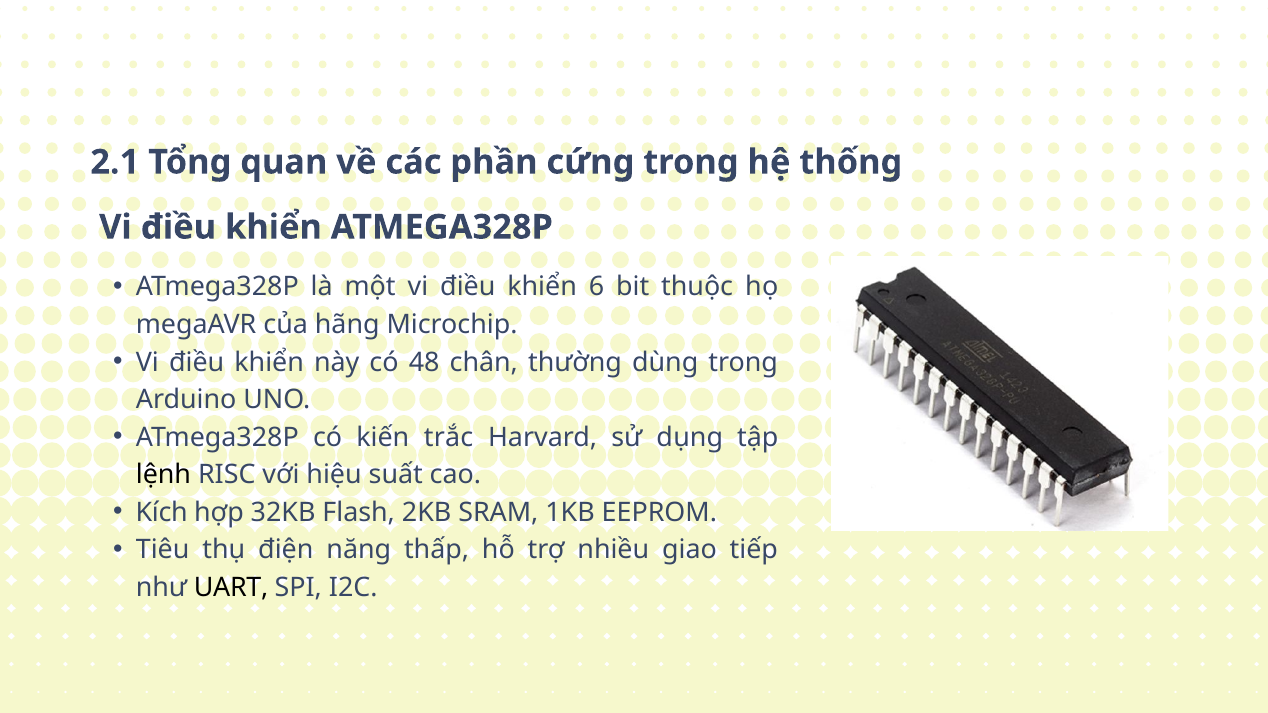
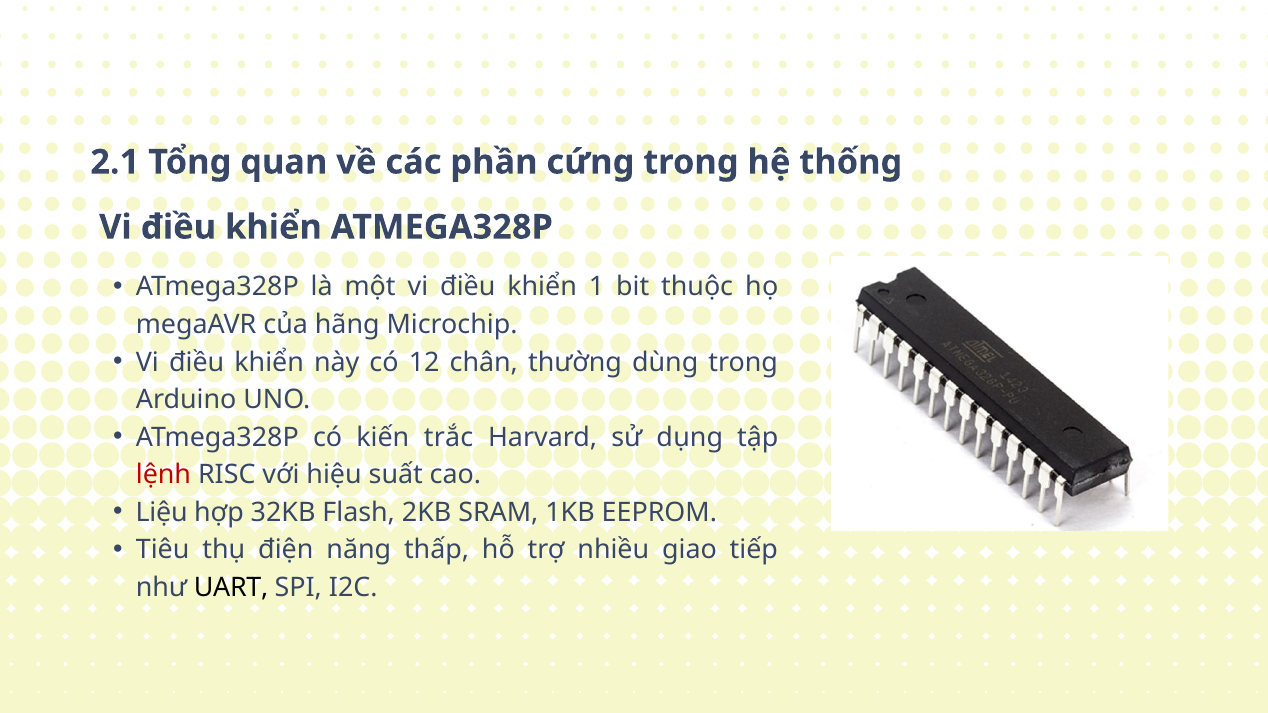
6: 6 -> 1
48: 48 -> 12
lệnh colour: black -> red
Kích: Kích -> Liệu
